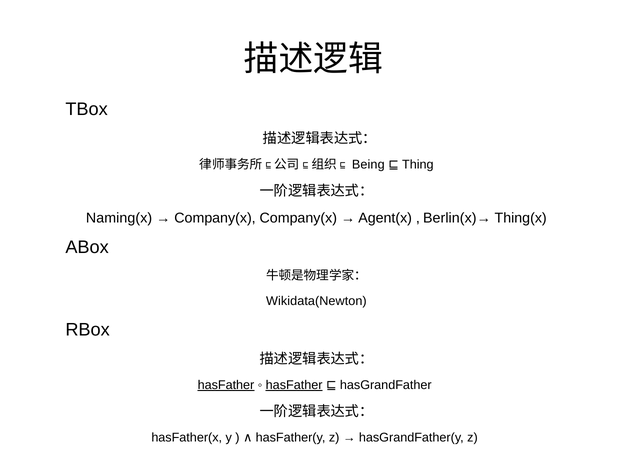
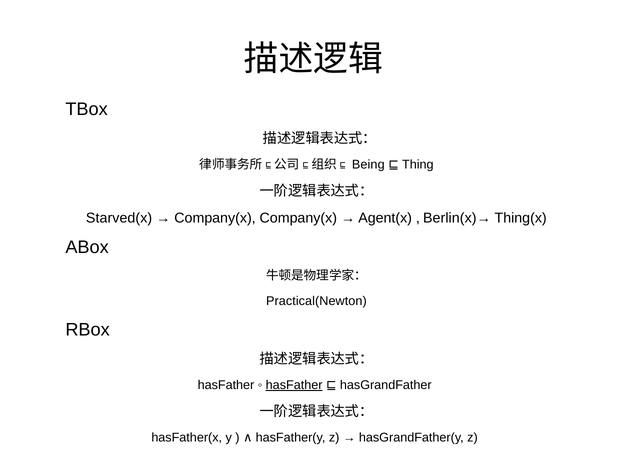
Naming(x: Naming(x -> Starved(x
Wikidata(Newton: Wikidata(Newton -> Practical(Newton
hasFather at (226, 385) underline: present -> none
